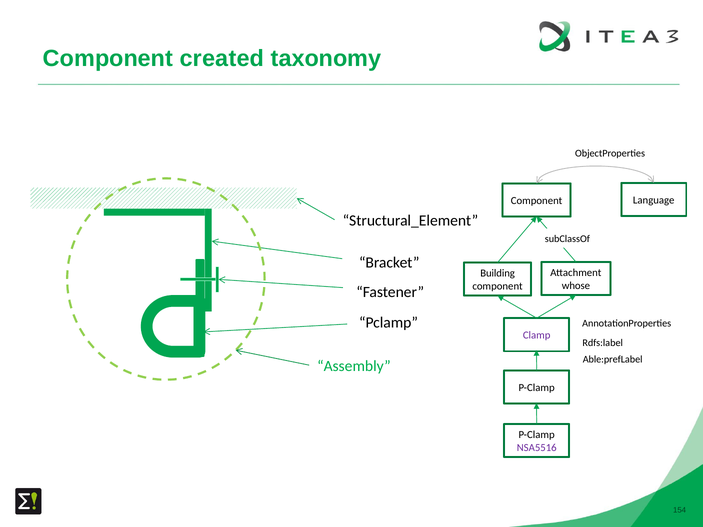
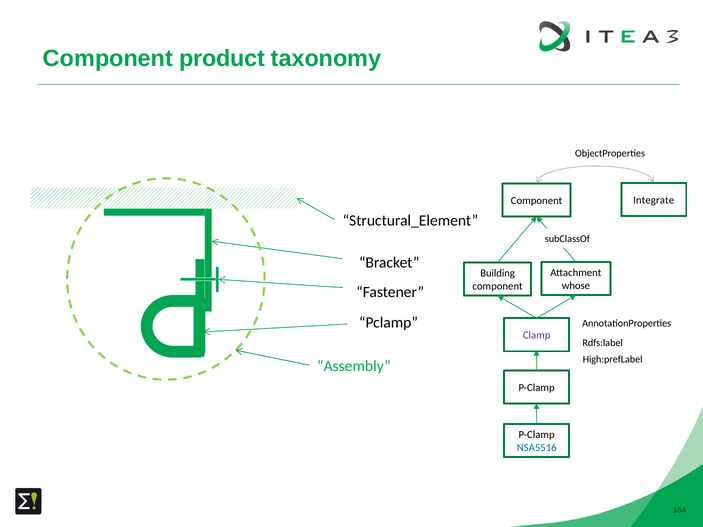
created: created -> product
Language: Language -> Integrate
Able:prefLabel: Able:prefLabel -> High:prefLabel
NSA5516 colour: purple -> blue
